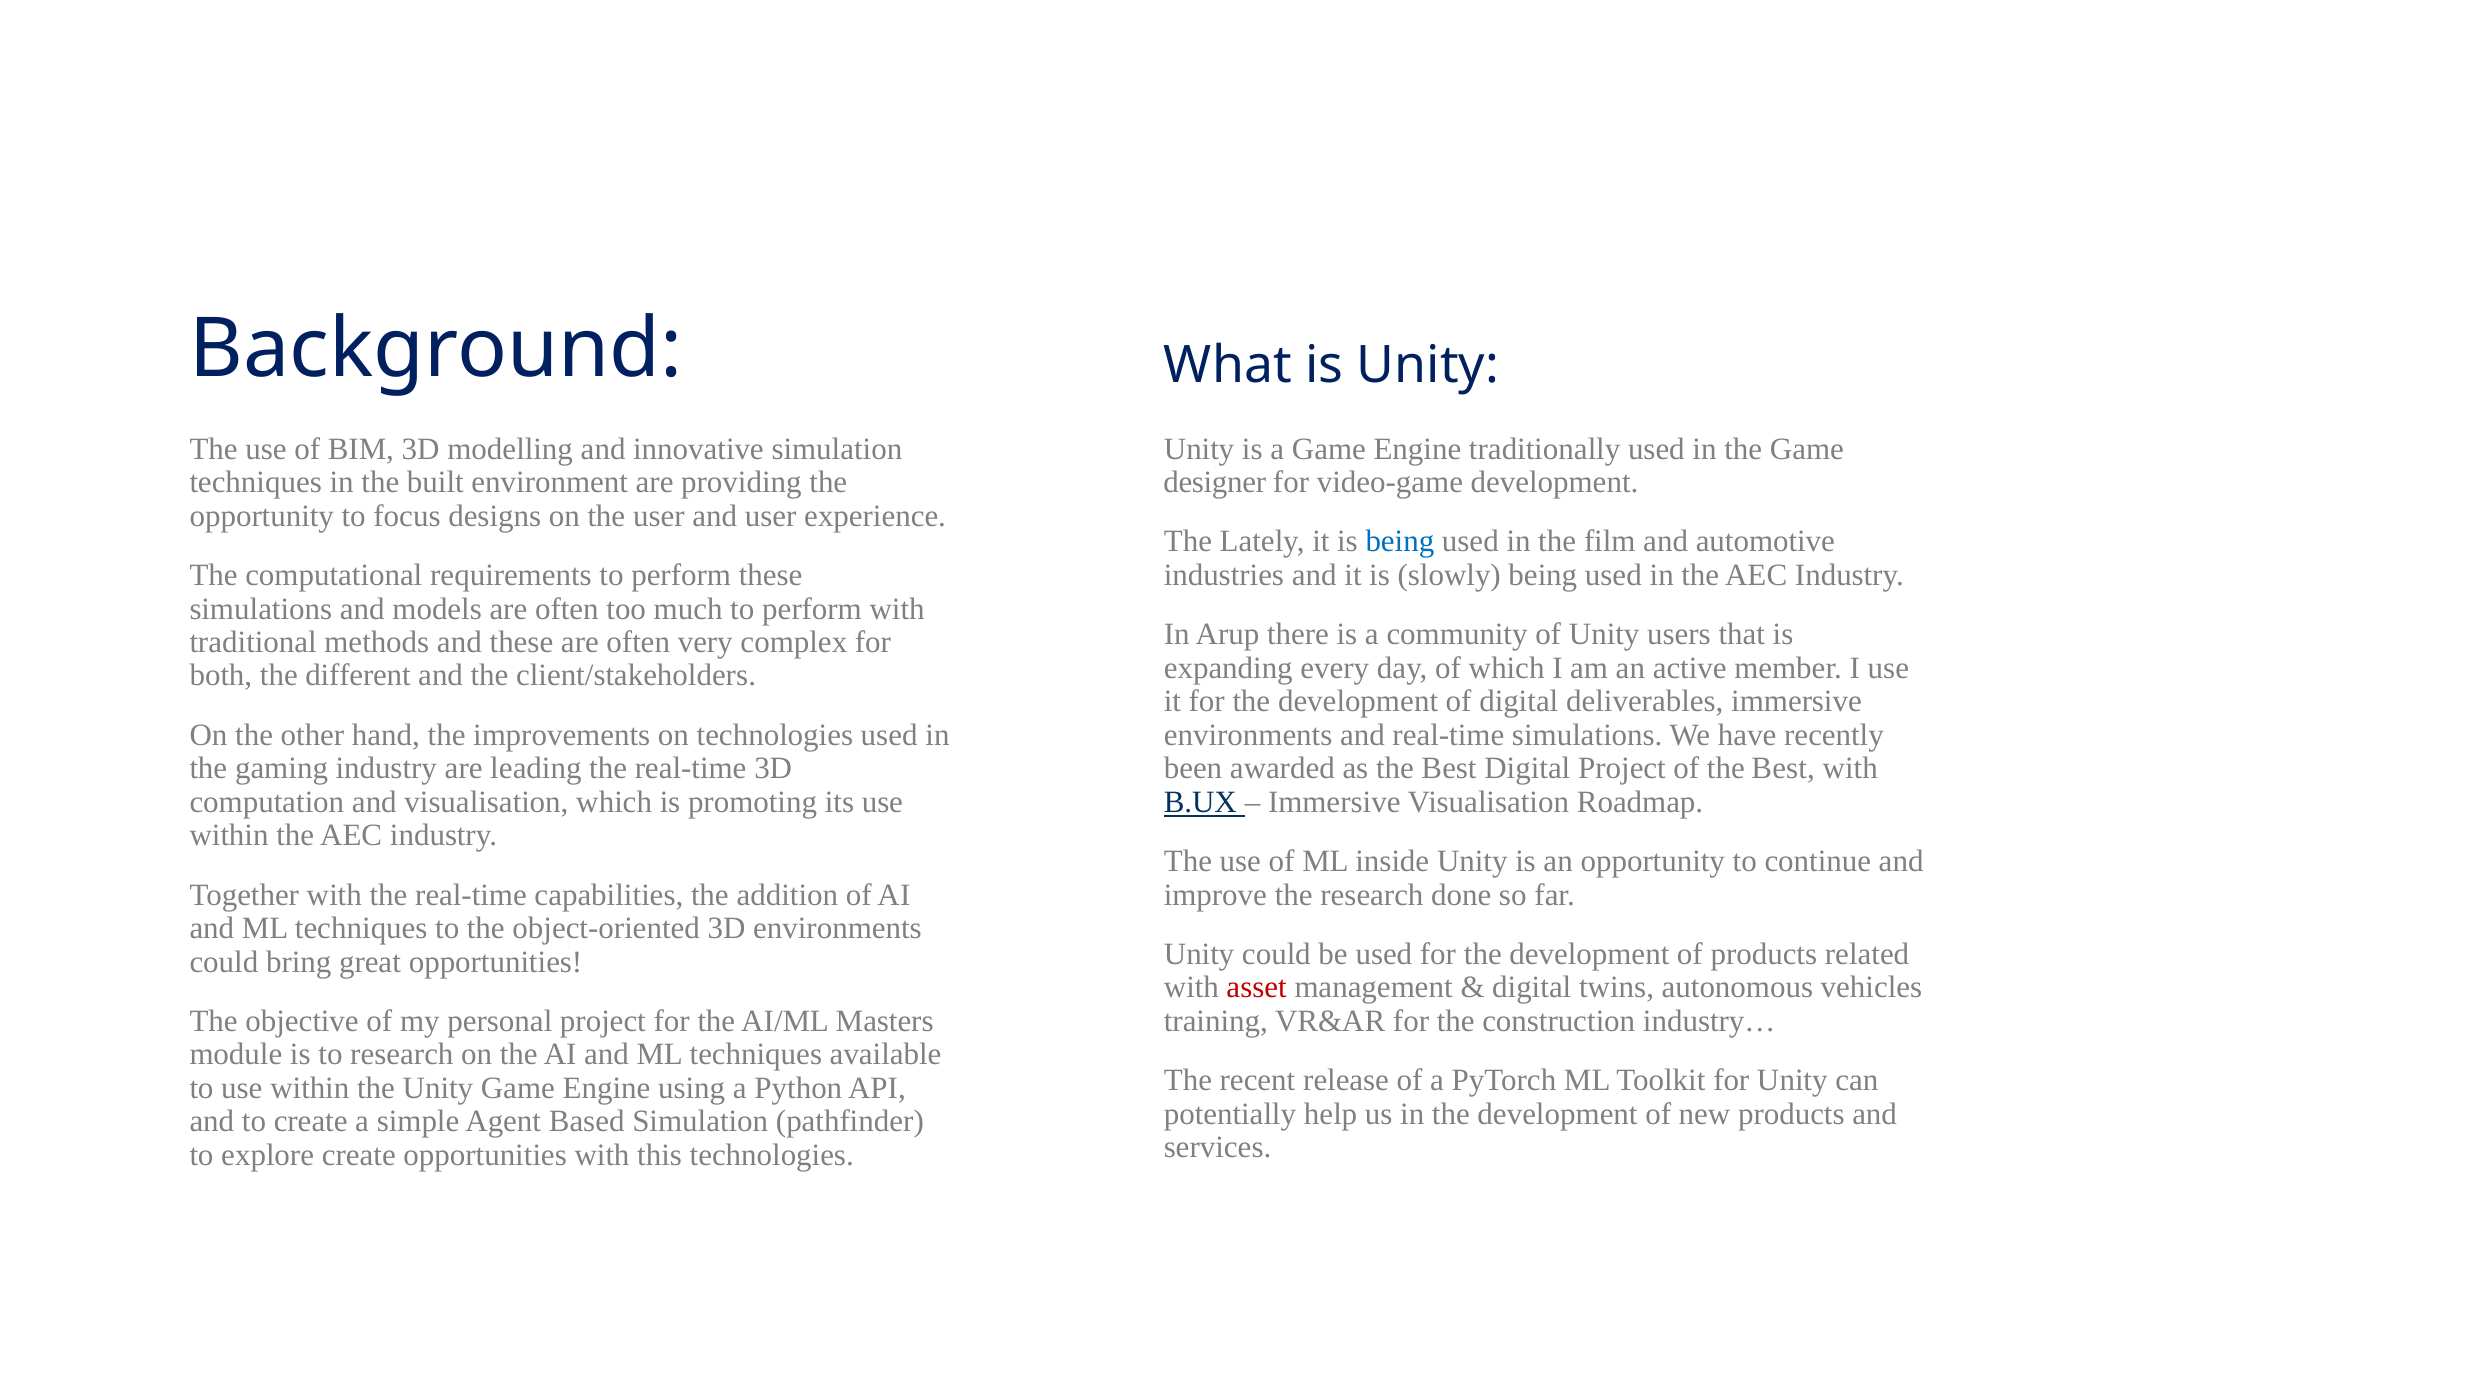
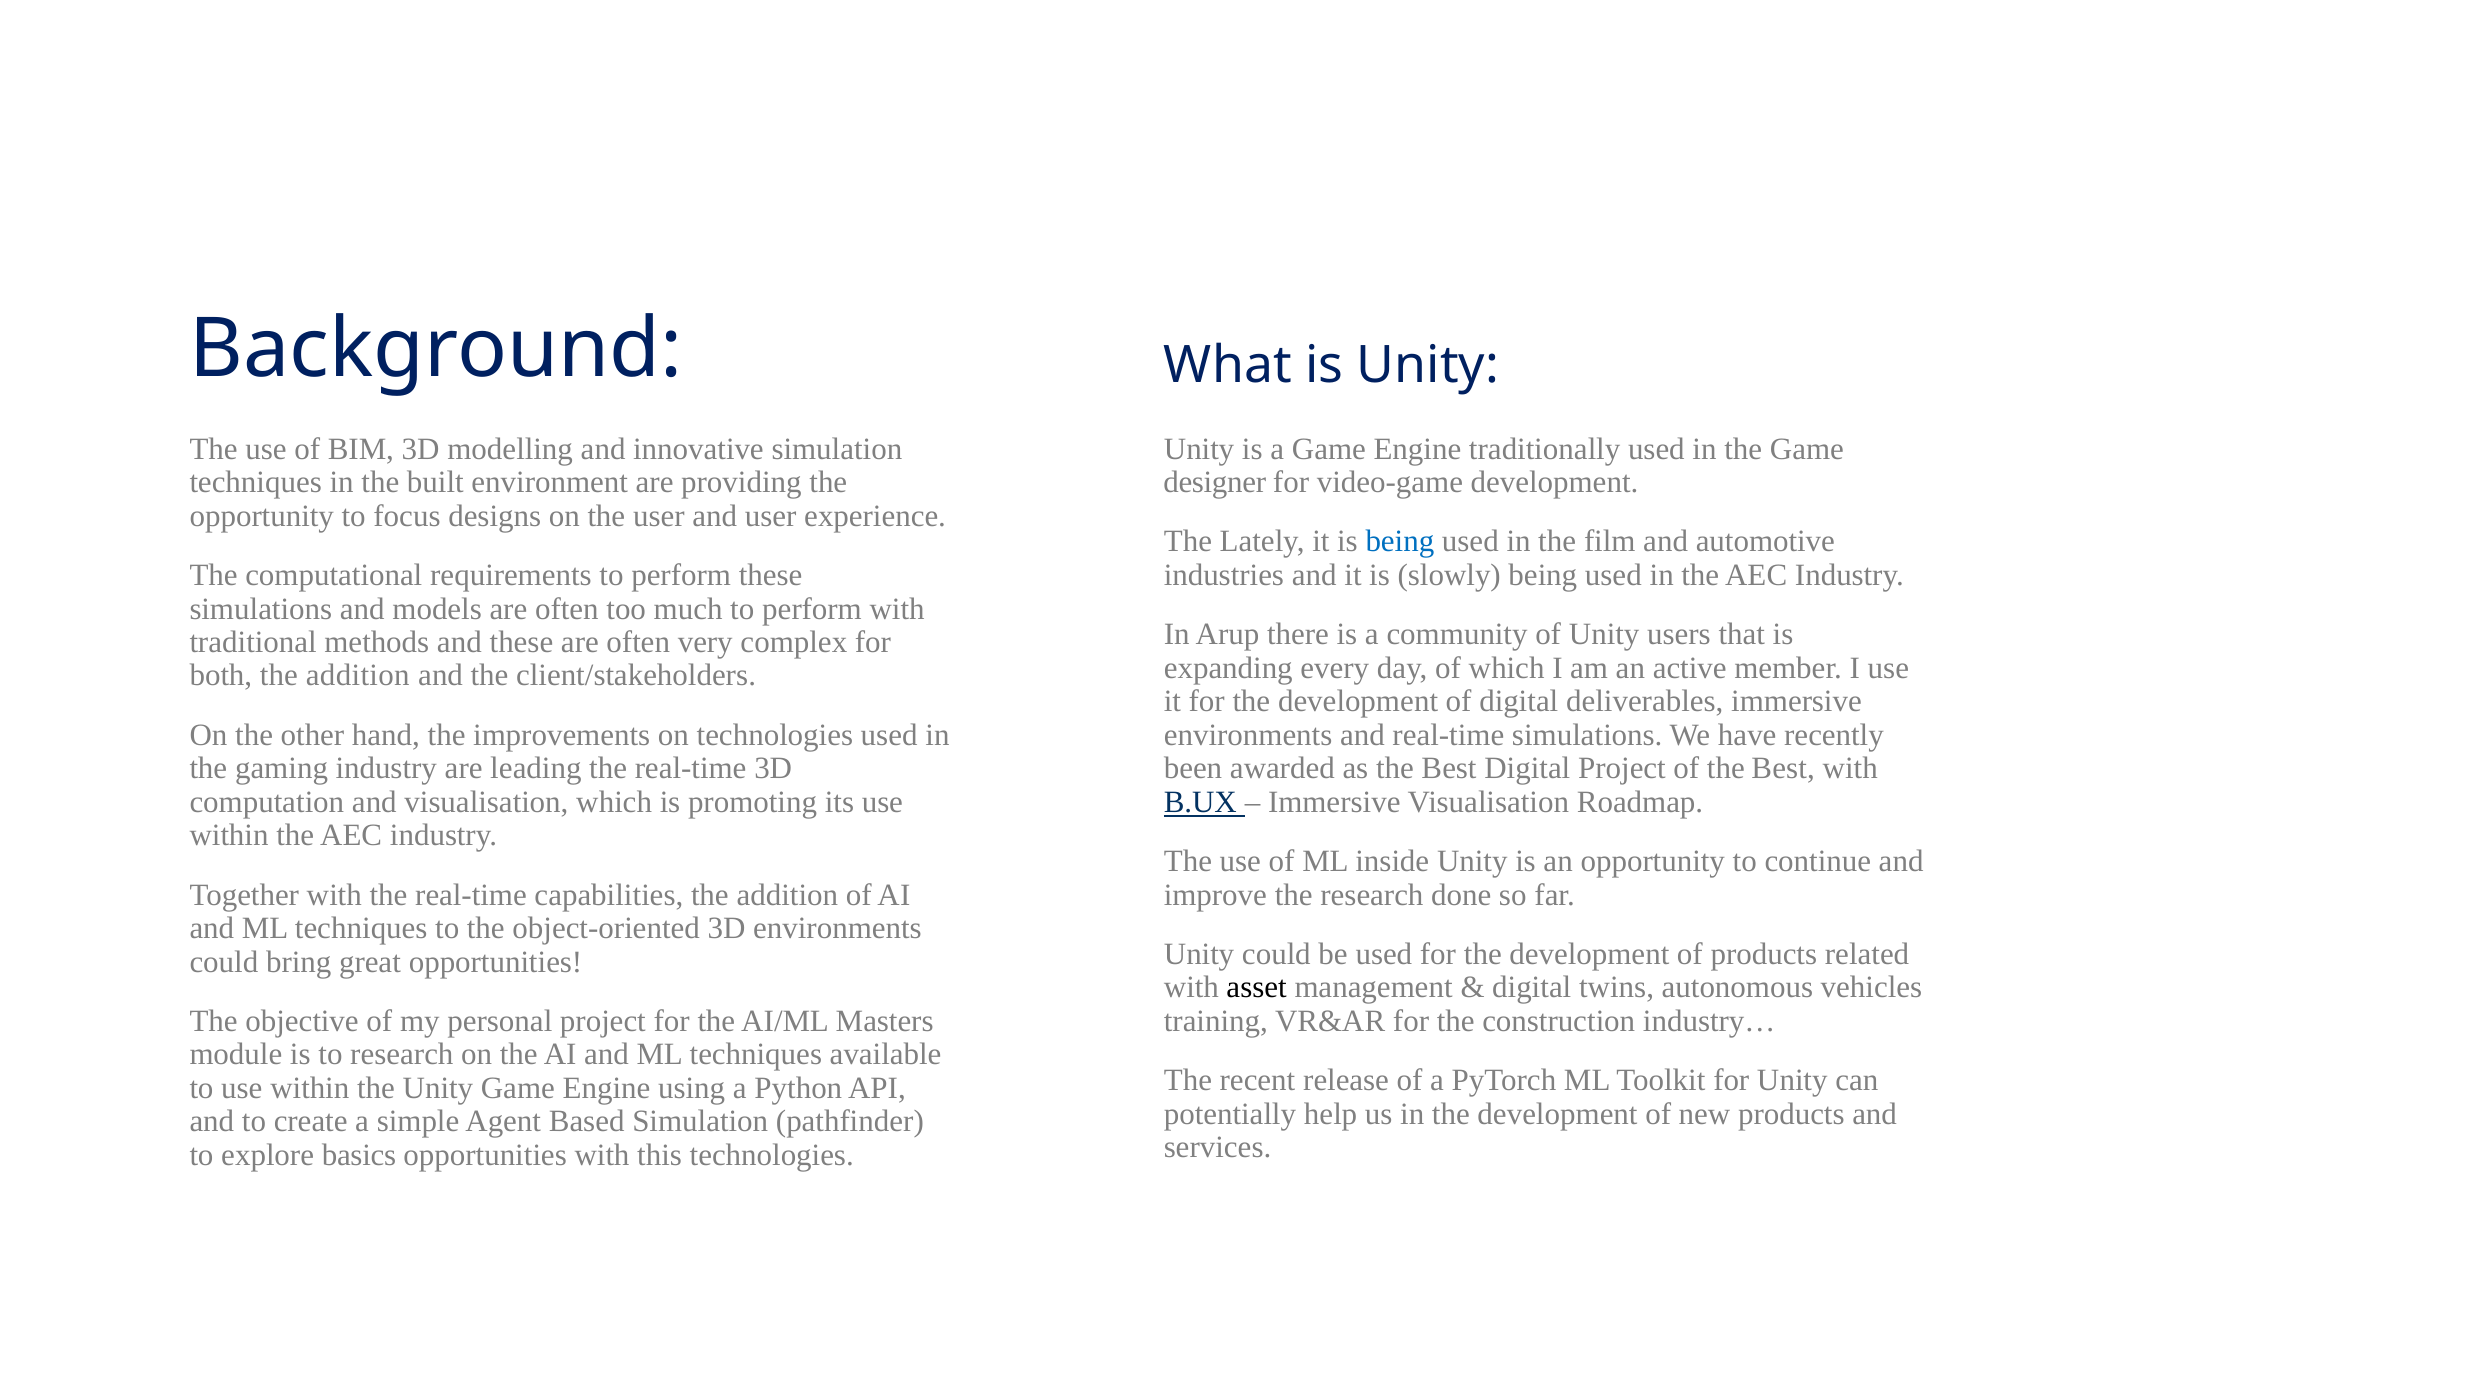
both the different: different -> addition
asset colour: red -> black
explore create: create -> basics
